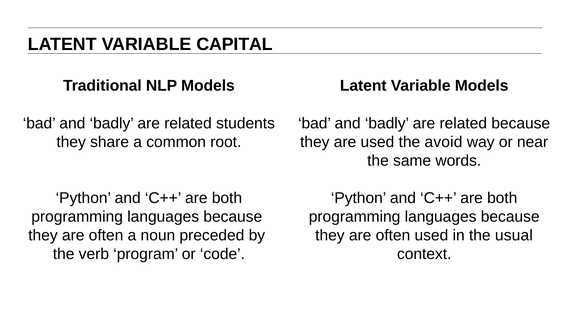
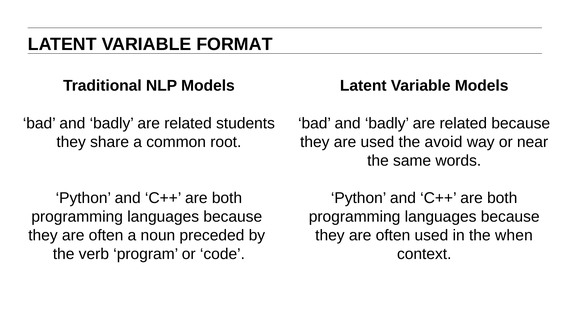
CAPITAL: CAPITAL -> FORMAT
usual: usual -> when
